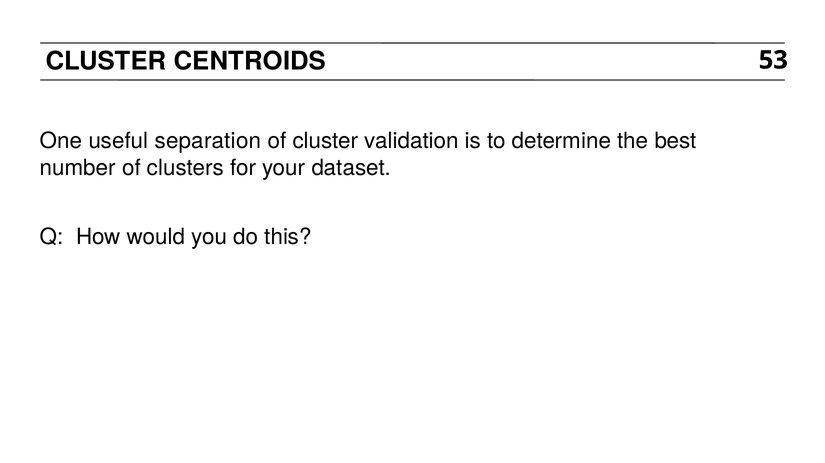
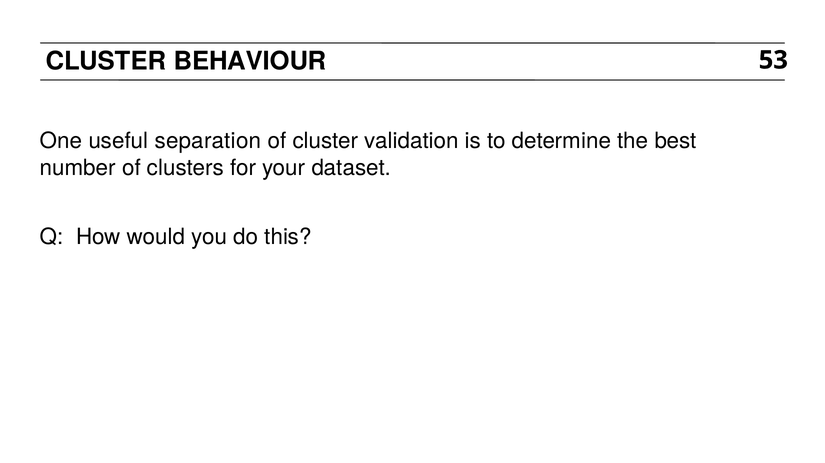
CENTROIDS: CENTROIDS -> BEHAVIOUR
